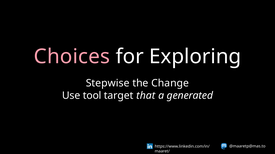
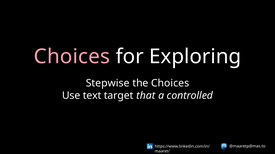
the Change: Change -> Choices
tool: tool -> text
generated: generated -> controlled
